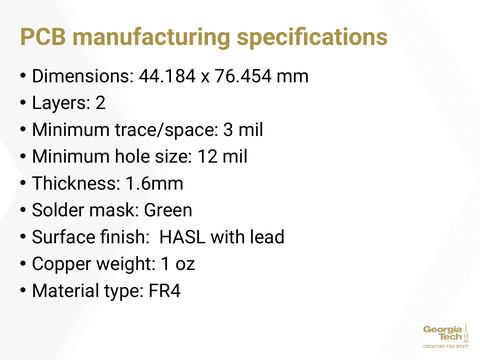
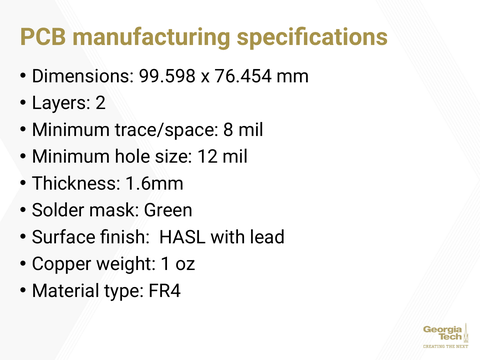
44.184: 44.184 -> 99.598
3: 3 -> 8
